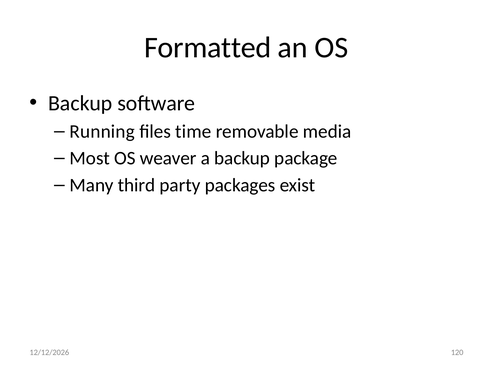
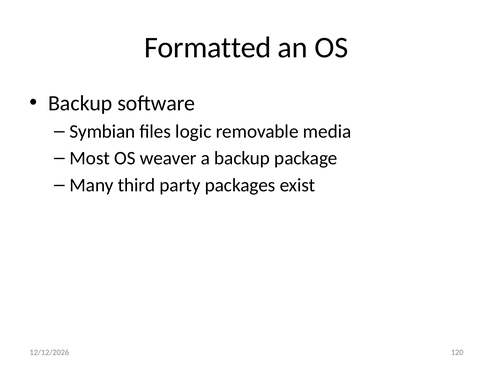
Running: Running -> Symbian
time: time -> logic
